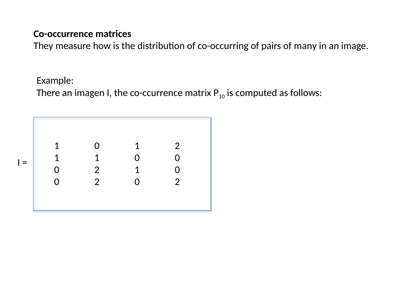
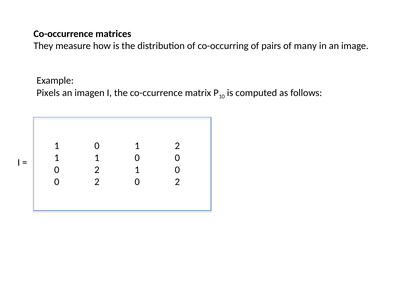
There: There -> Pixels
